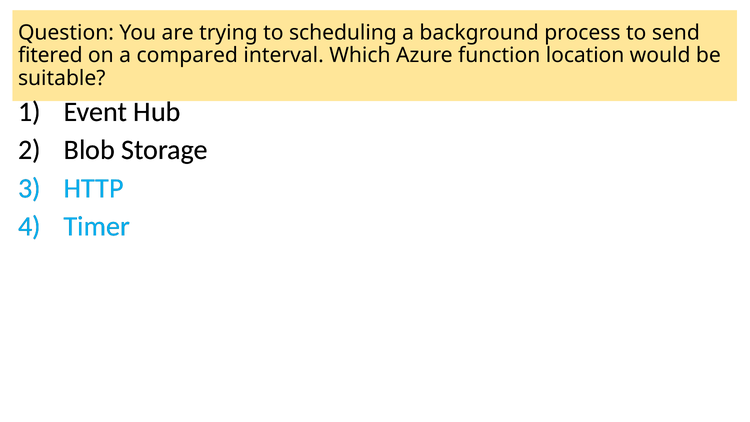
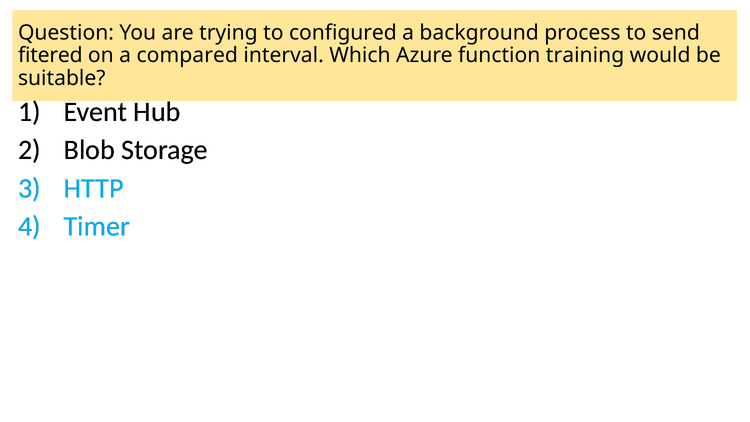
scheduling: scheduling -> configured
location: location -> training
